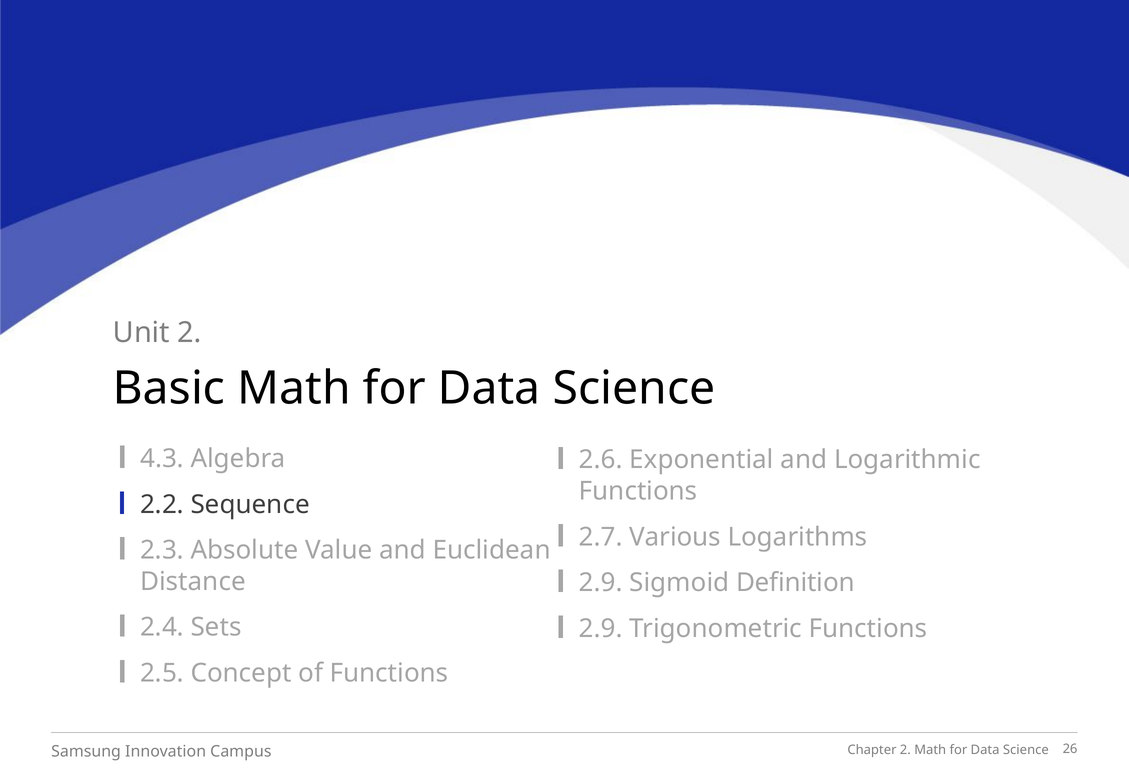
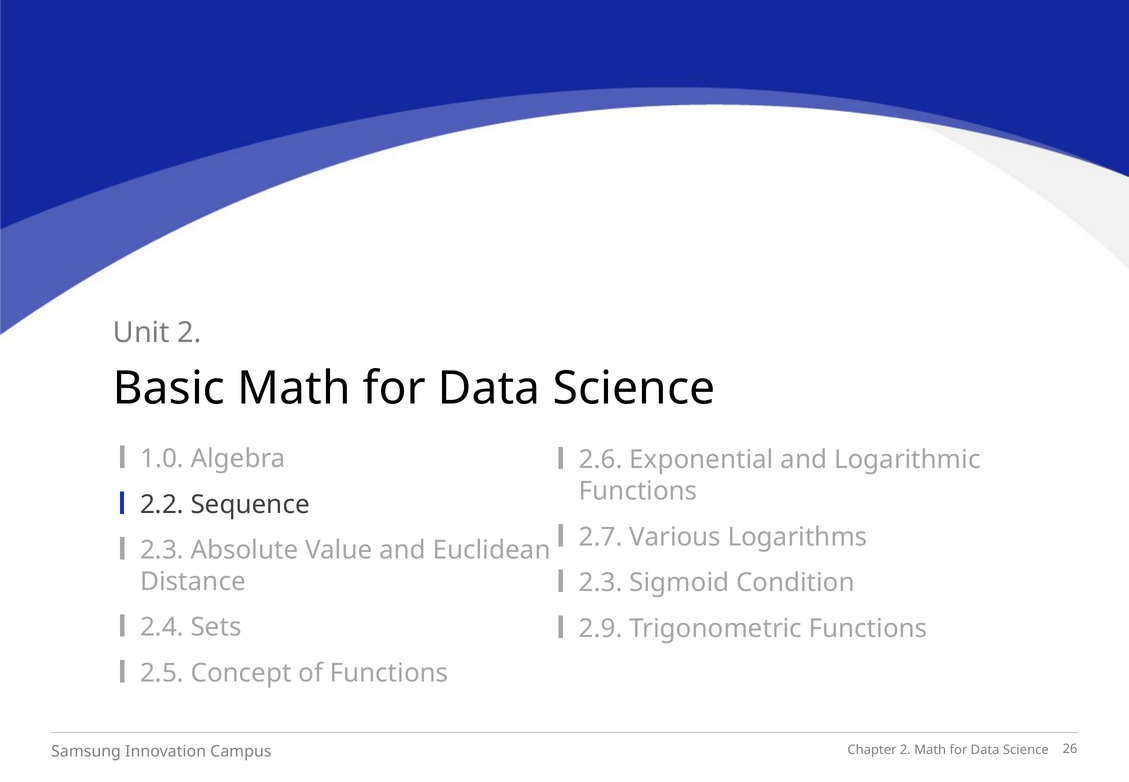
4.3: 4.3 -> 1.0
2.9 at (601, 583): 2.9 -> 2.3
Definition: Definition -> Condition
